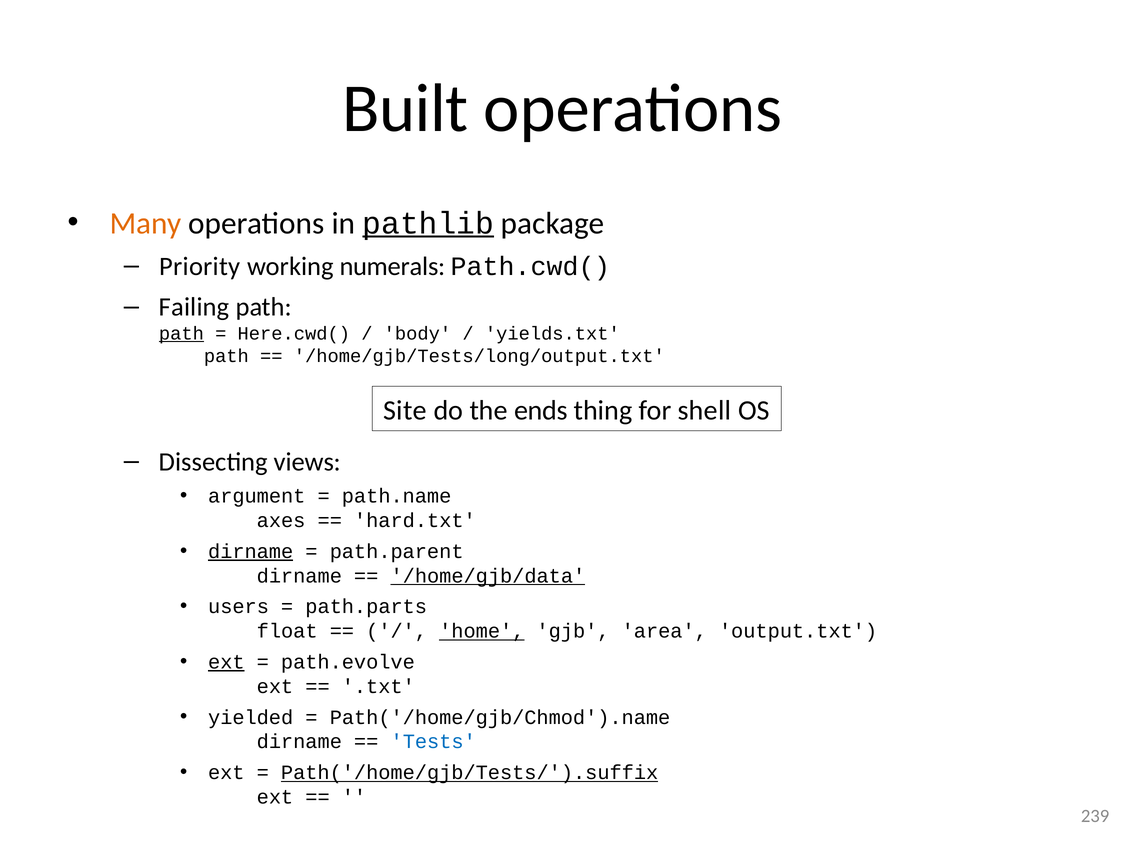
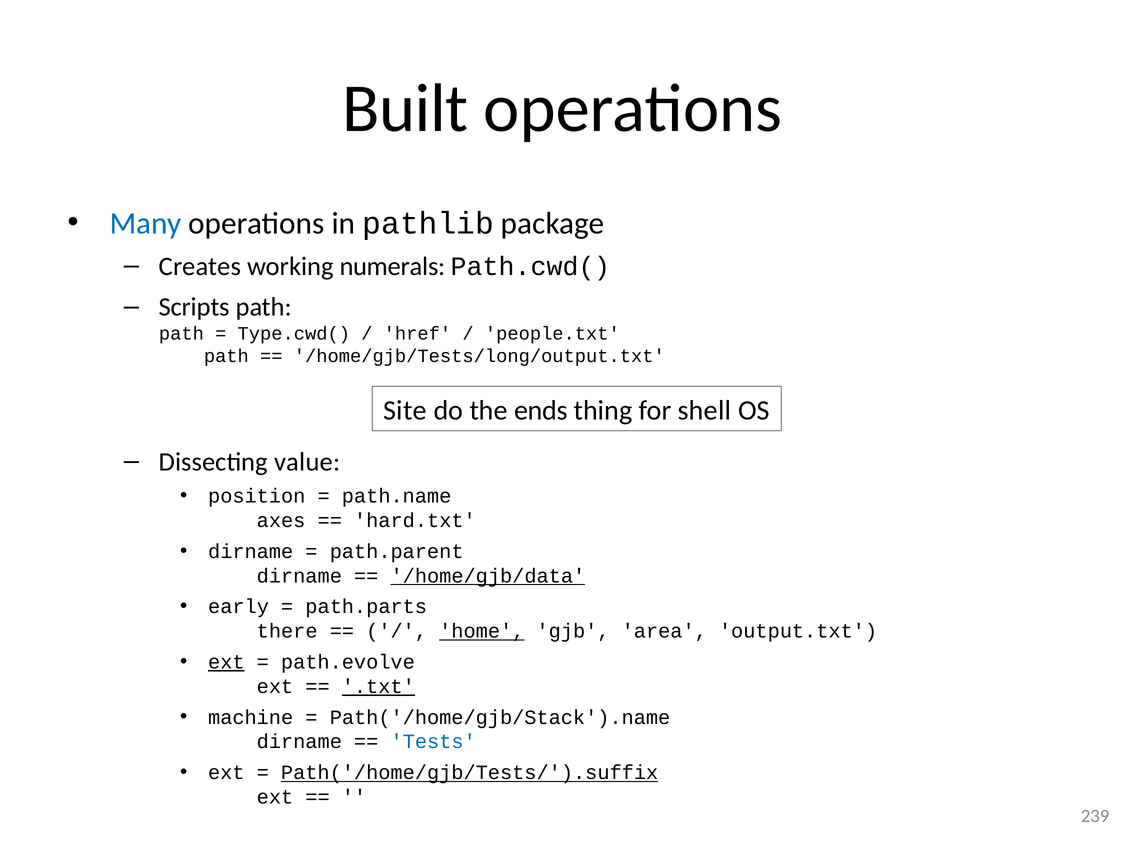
Many colour: orange -> blue
pathlib underline: present -> none
Priority: Priority -> Creates
Failing: Failing -> Scripts
path at (181, 334) underline: present -> none
Here.cwd(: Here.cwd( -> Type.cwd(
body: body -> href
yields.txt: yields.txt -> people.txt
views: views -> value
argument: argument -> position
dirname at (251, 552) underline: present -> none
users: users -> early
float: float -> there
.txt underline: none -> present
yielded: yielded -> machine
Path('/home/gjb/Chmod').name: Path('/home/gjb/Chmod').name -> Path('/home/gjb/Stack').name
